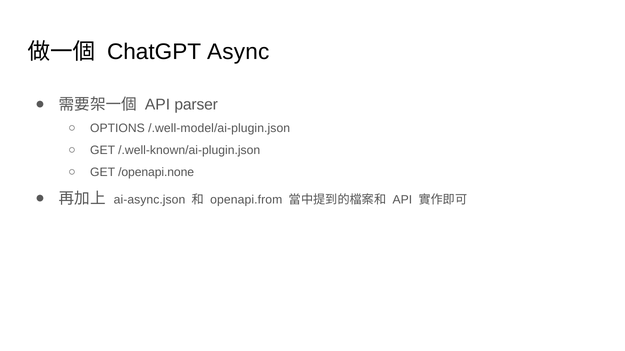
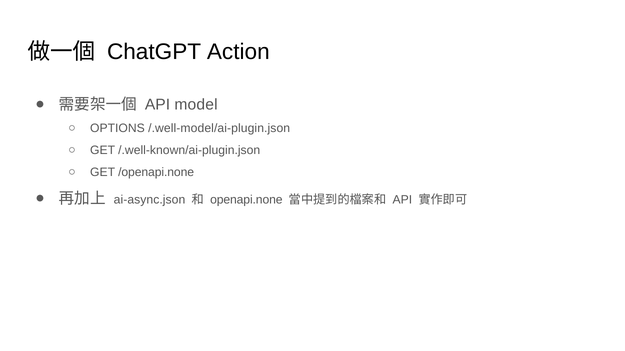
Async: Async -> Action
parser: parser -> model
openapi.from: openapi.from -> openapi.none
